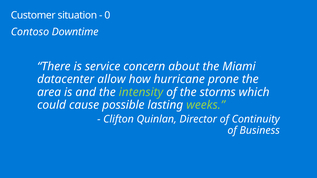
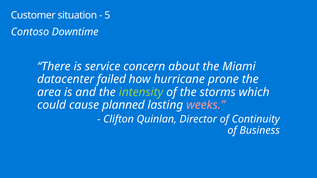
0: 0 -> 5
allow: allow -> failed
possible: possible -> planned
weeks colour: light green -> pink
